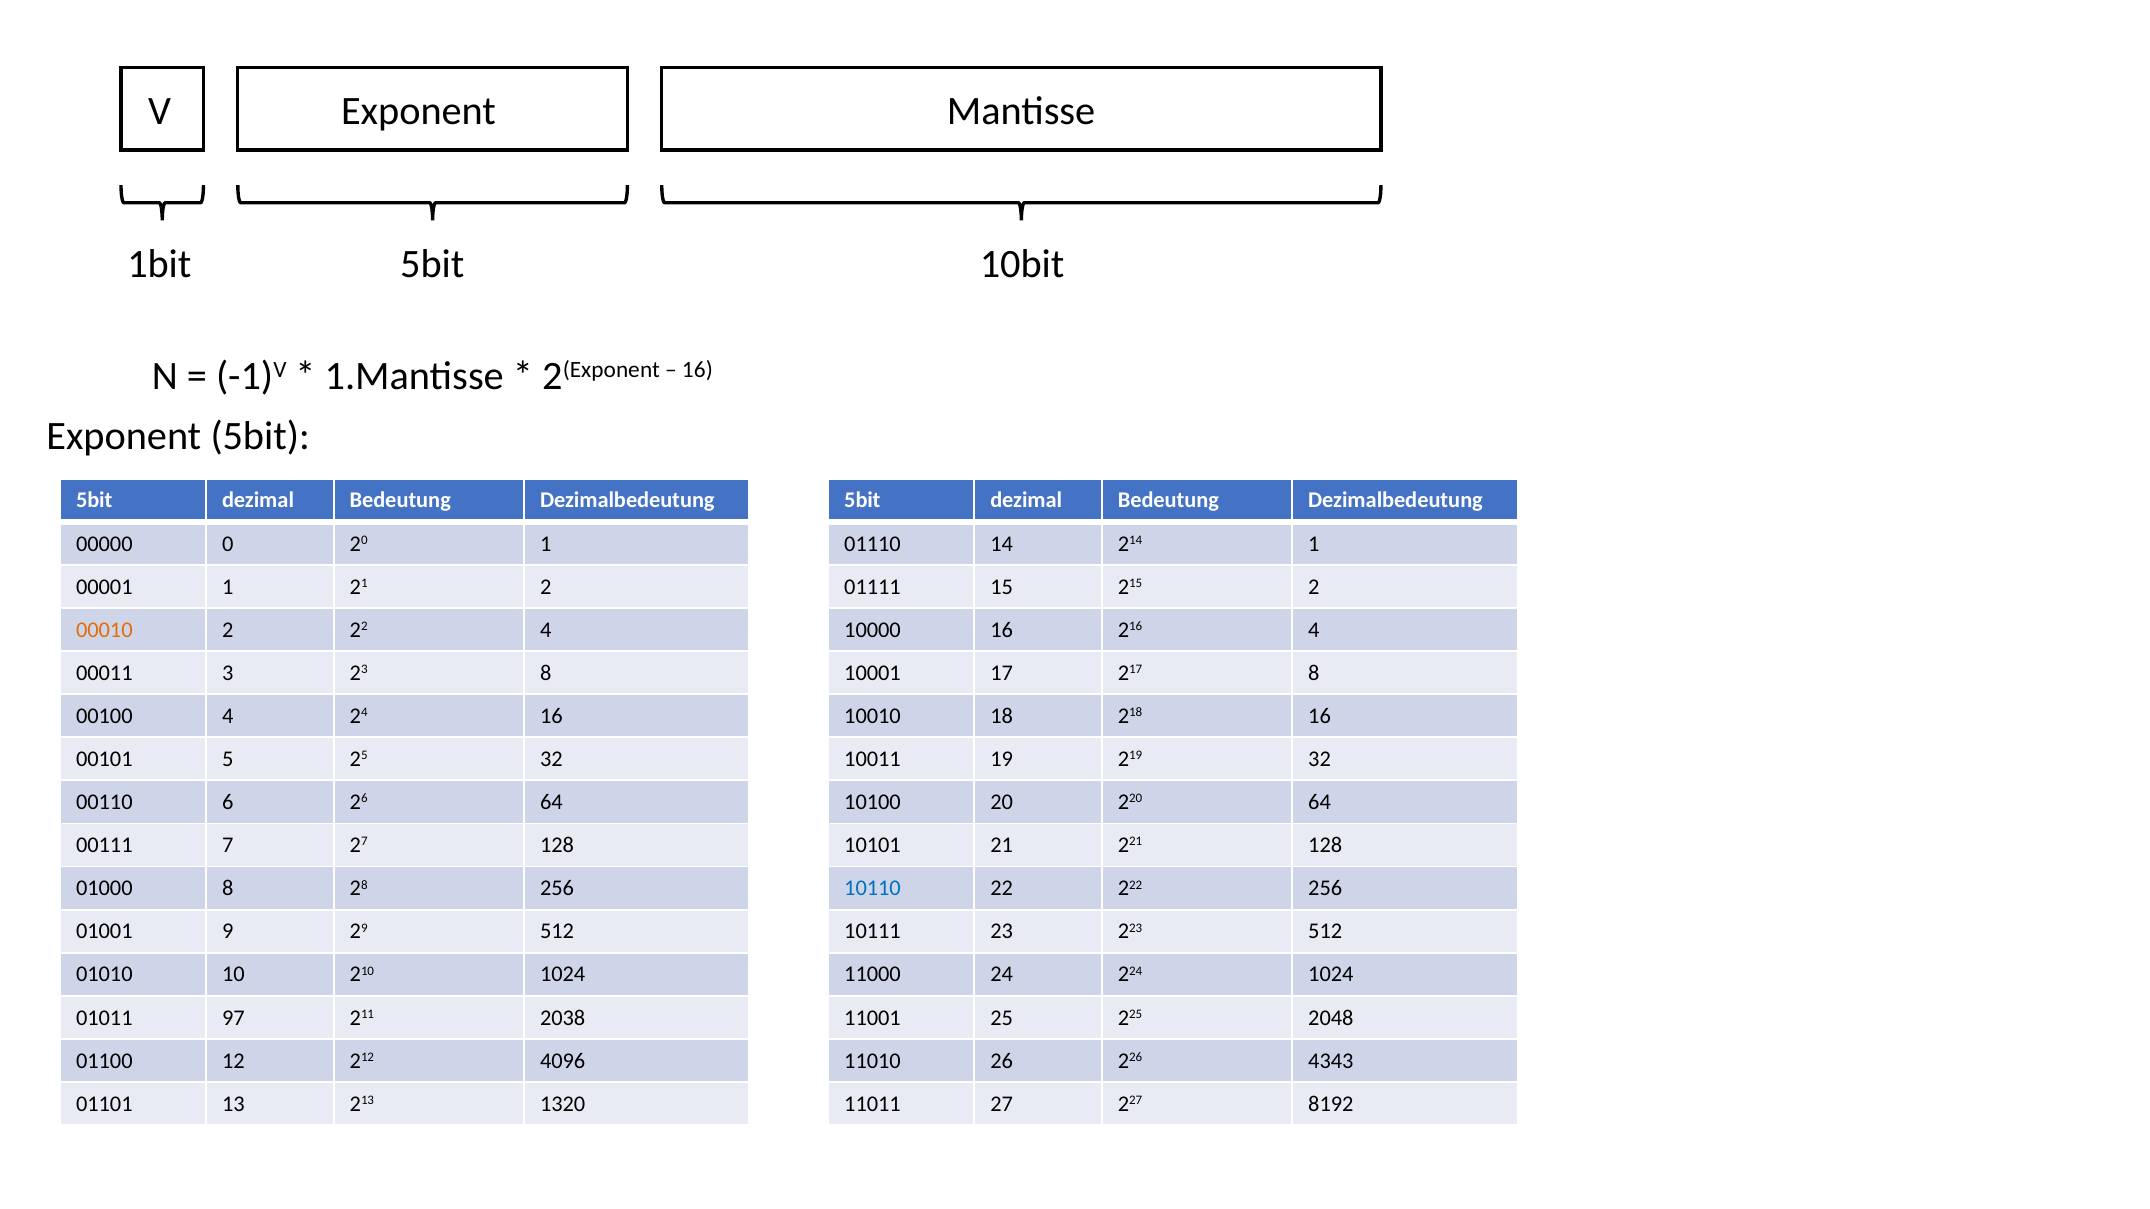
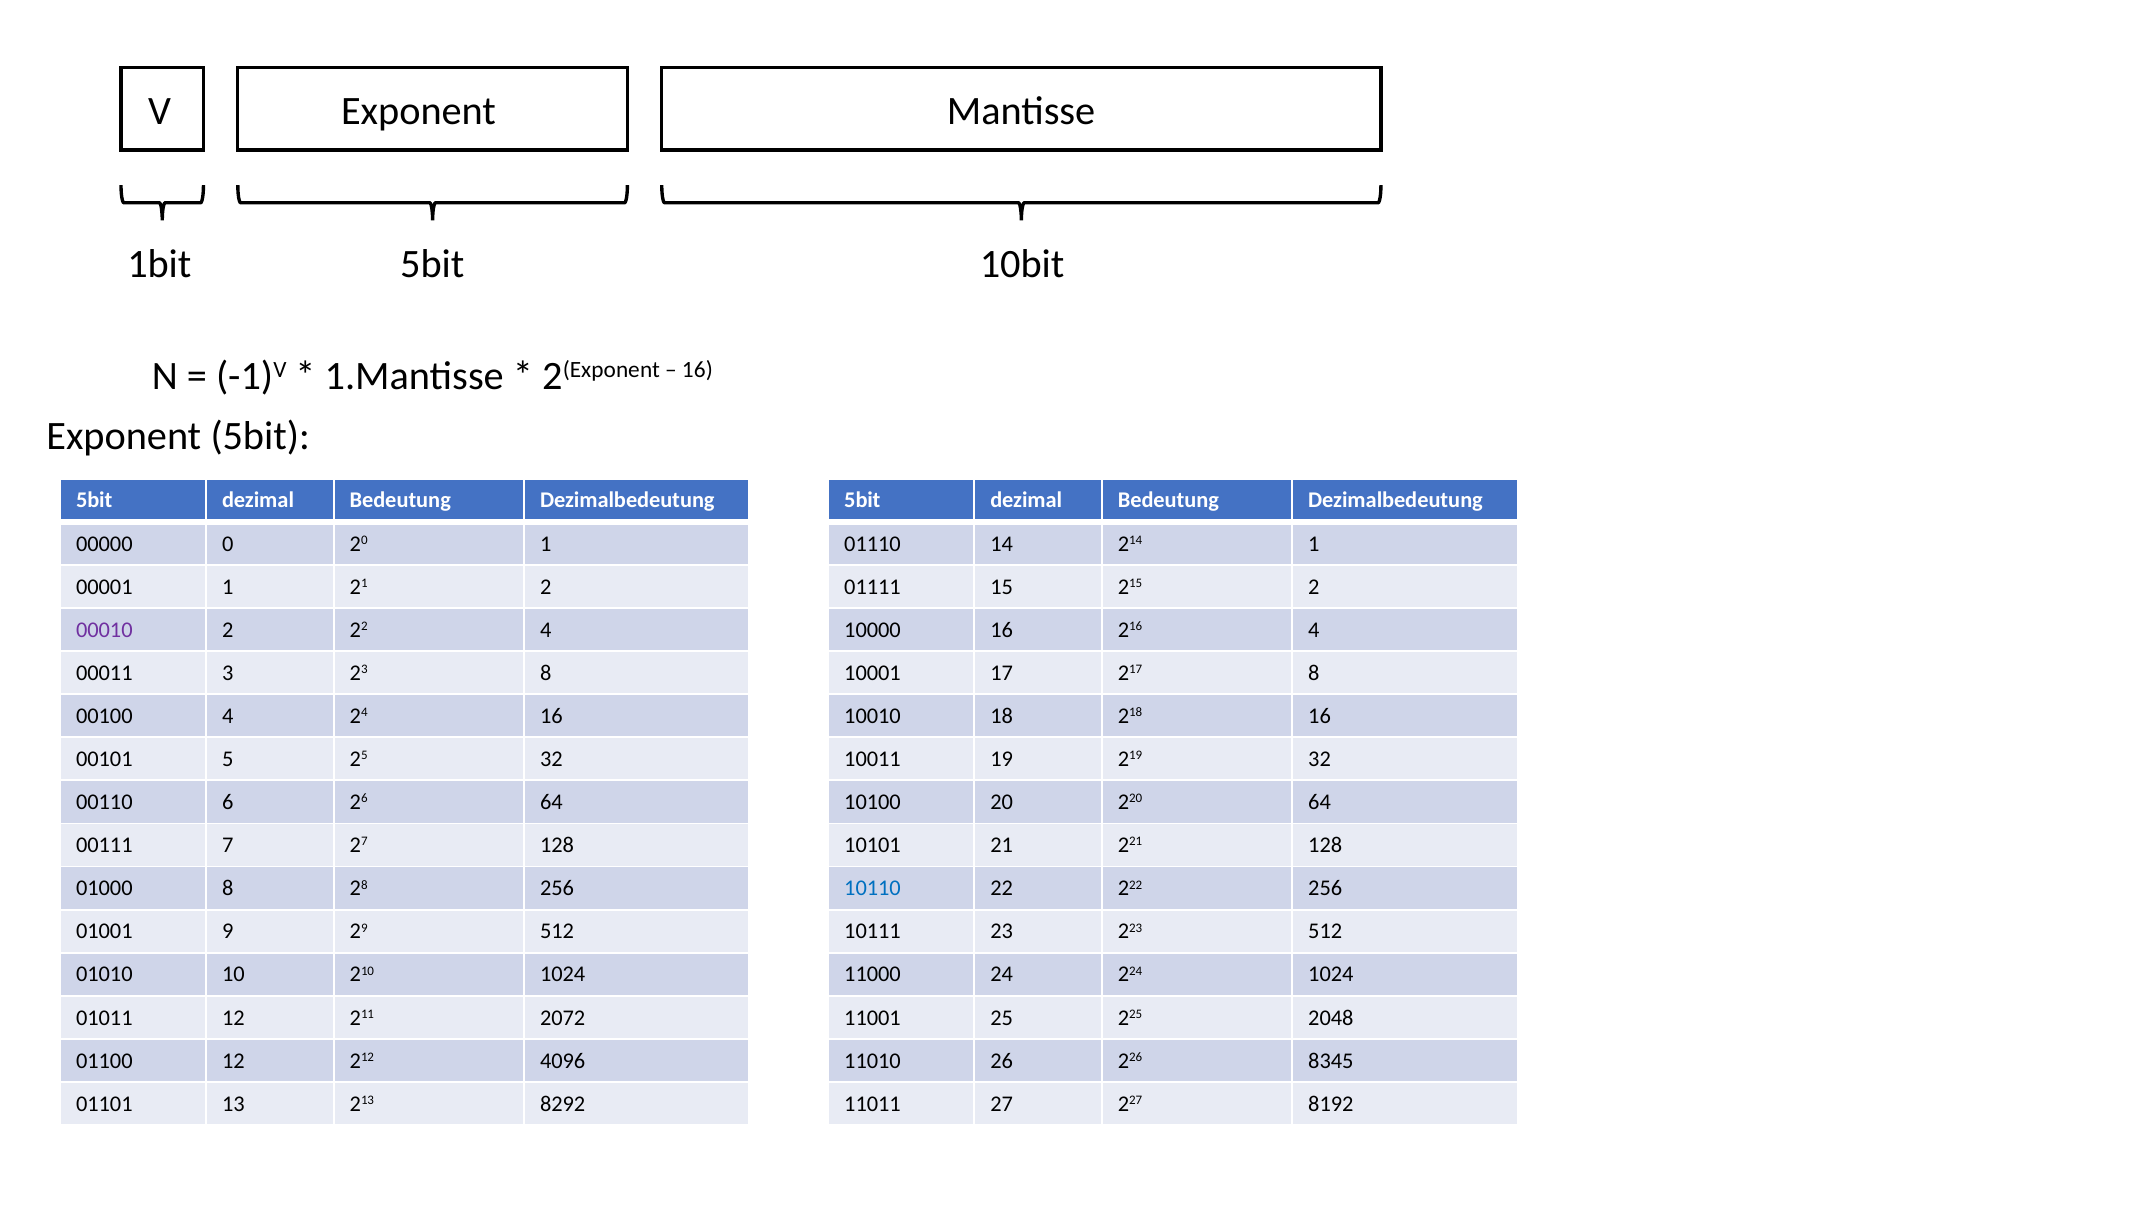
00010 colour: orange -> purple
01011 97: 97 -> 12
2038: 2038 -> 2072
4343: 4343 -> 8345
1320: 1320 -> 8292
